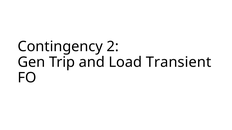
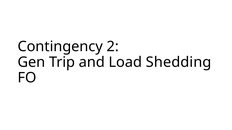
Transient: Transient -> Shedding
